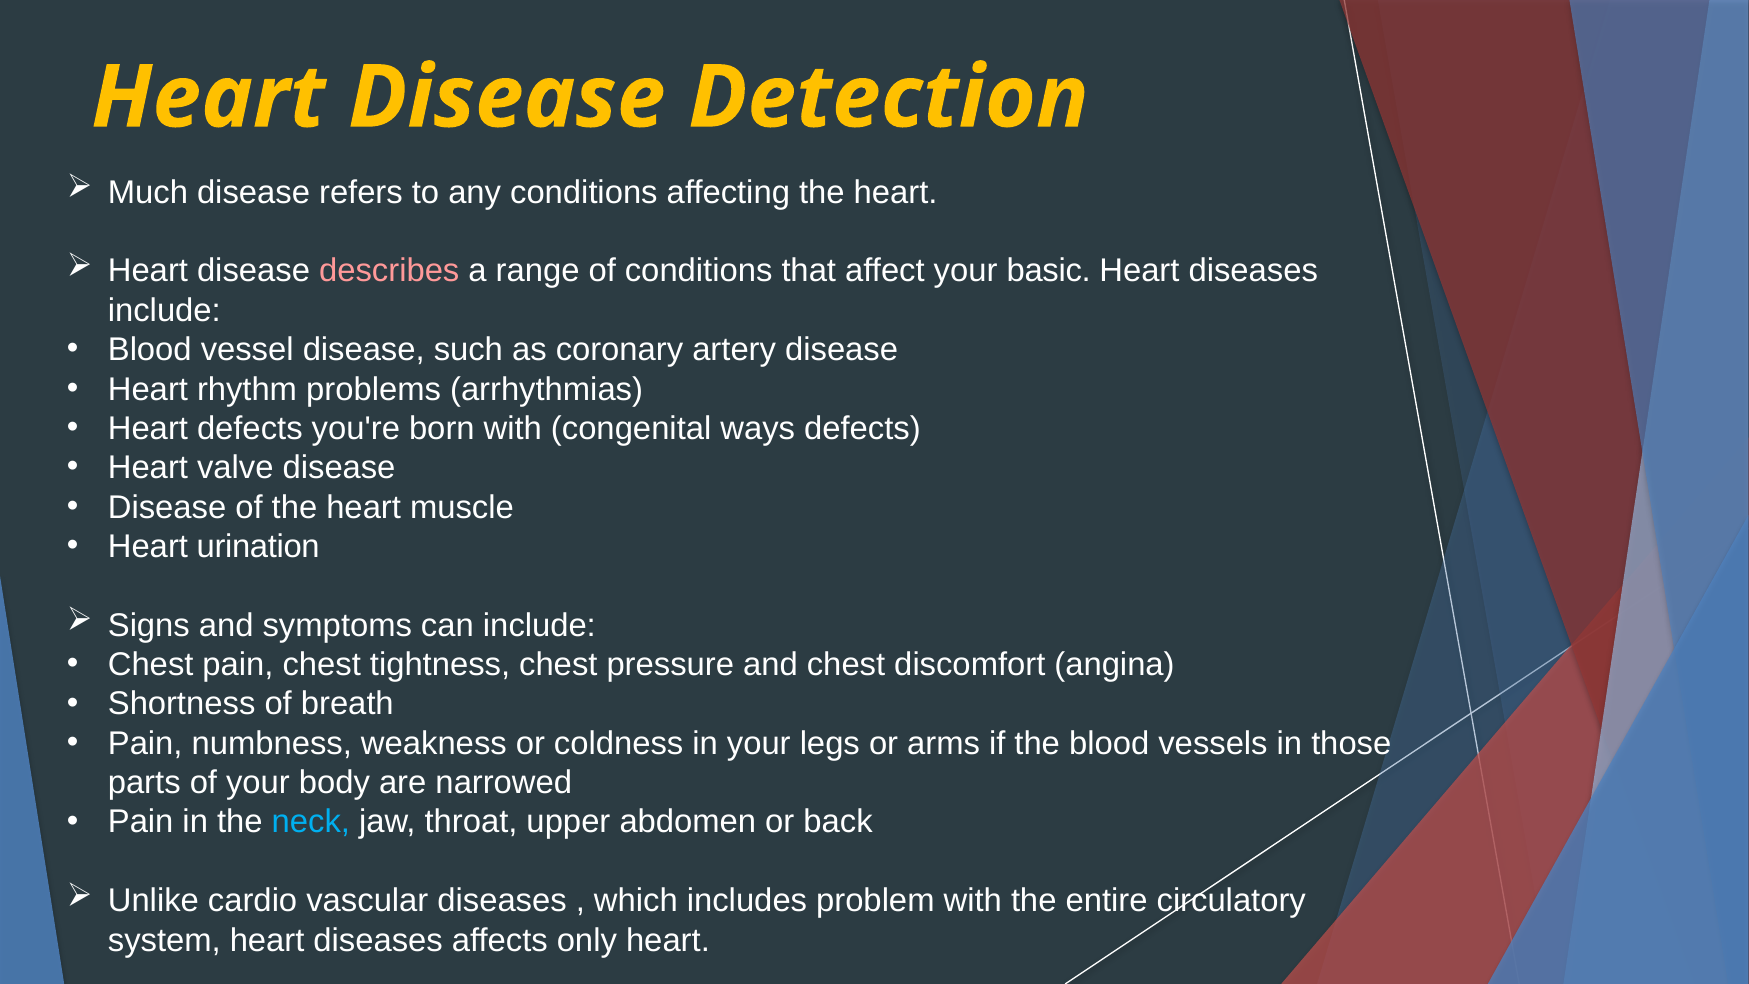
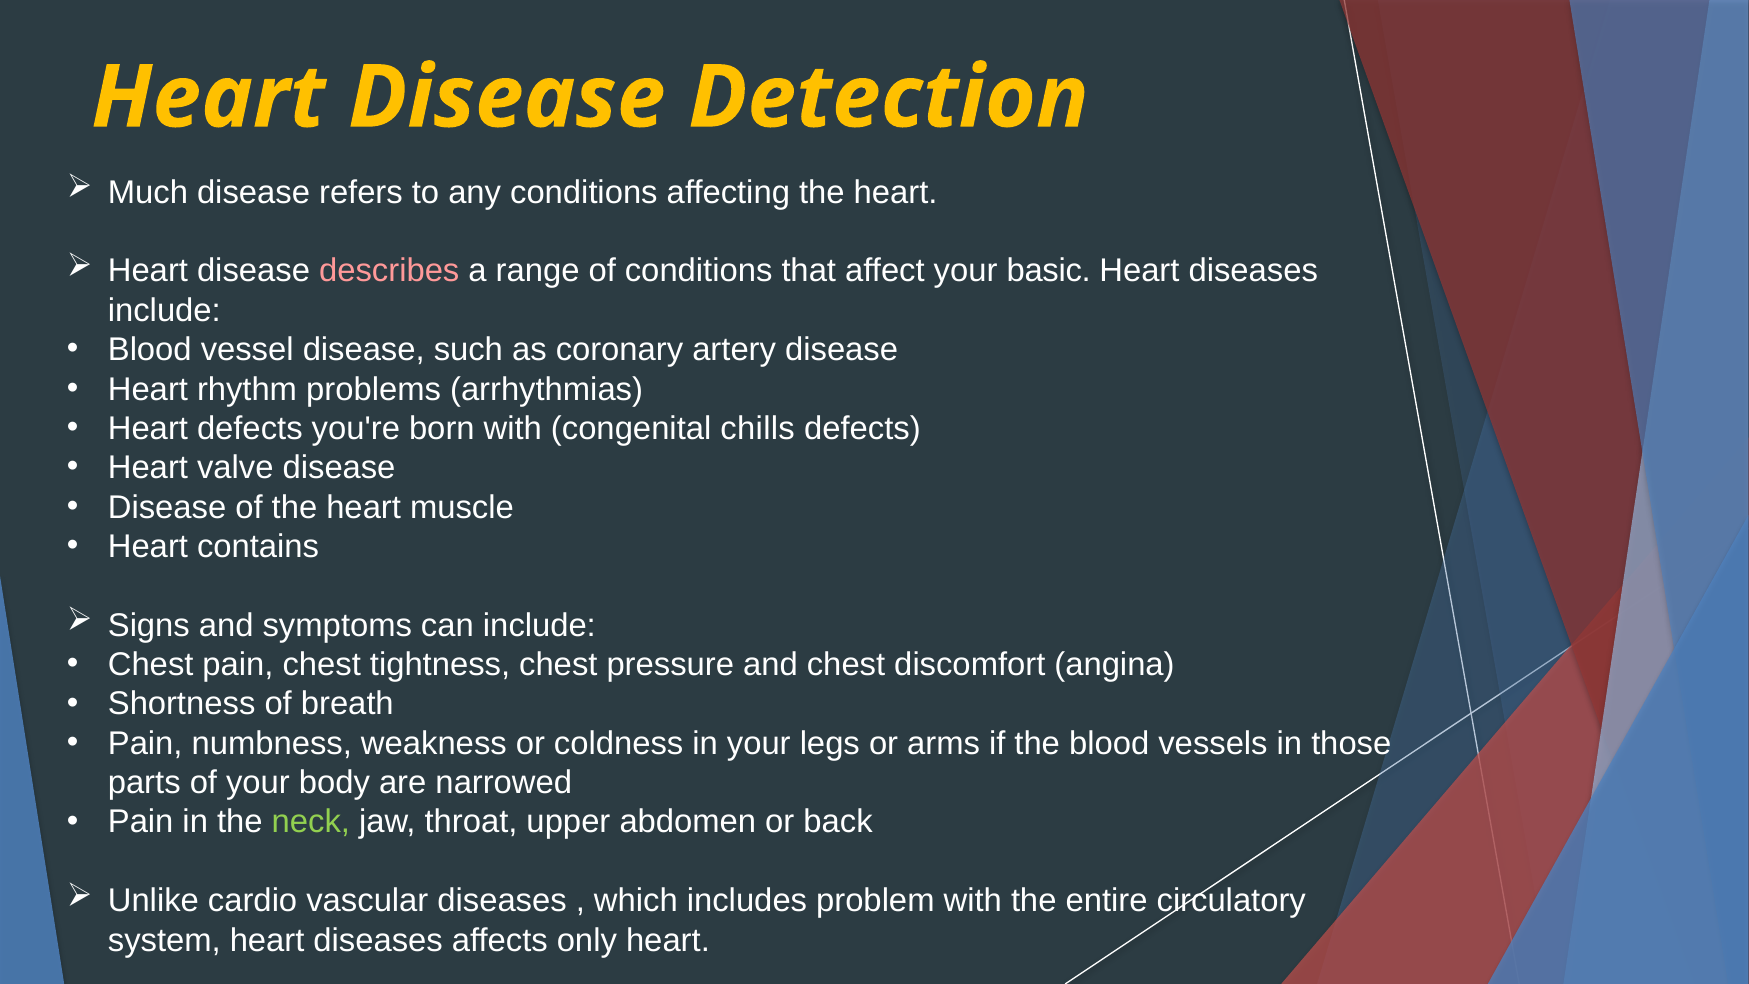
ways: ways -> chills
urination: urination -> contains
neck colour: light blue -> light green
